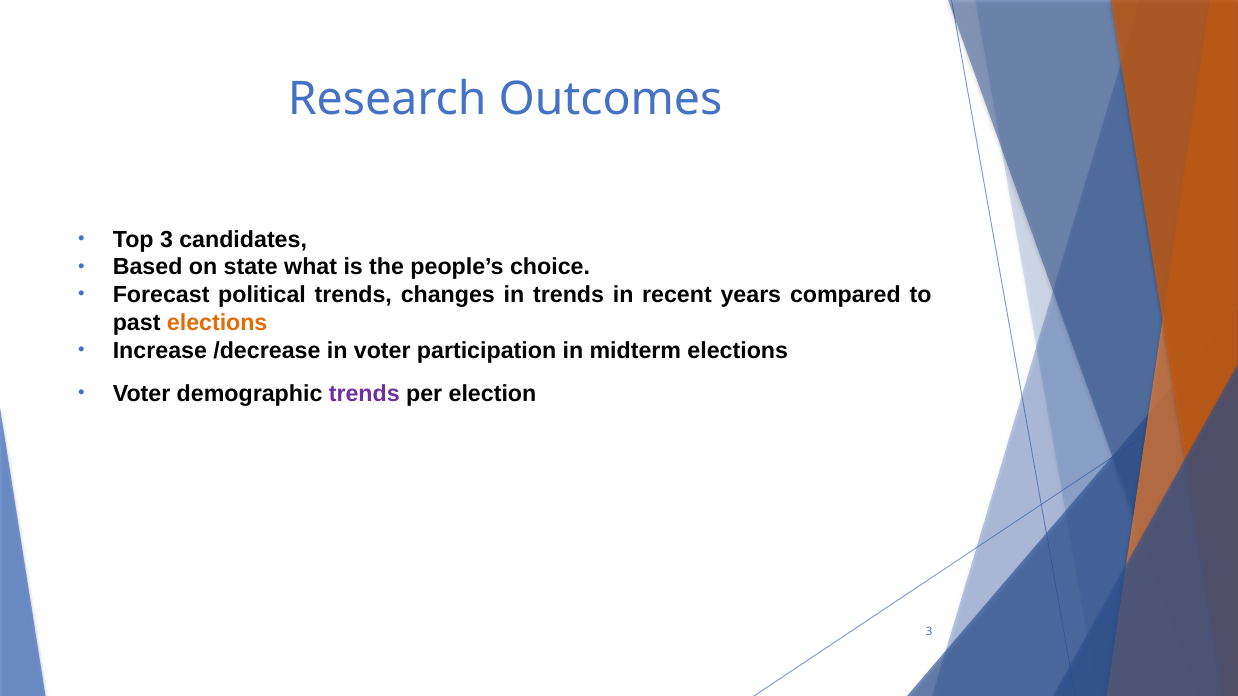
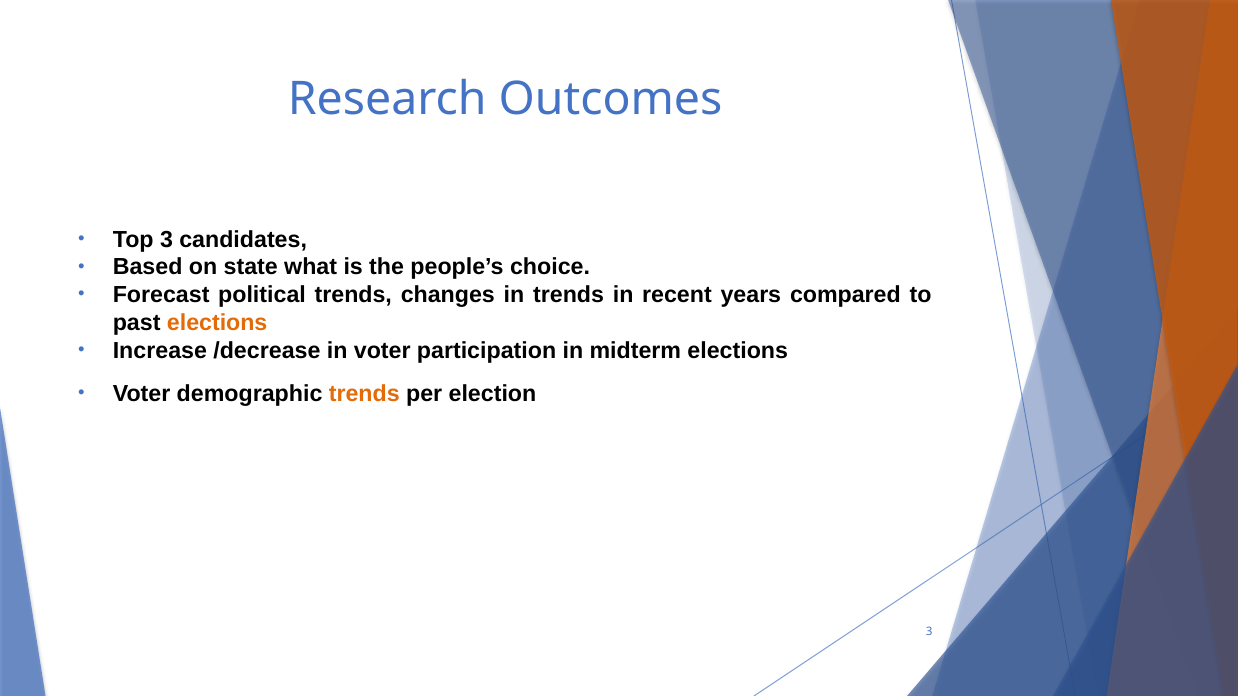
trends at (364, 394) colour: purple -> orange
